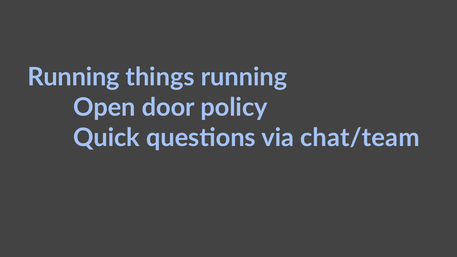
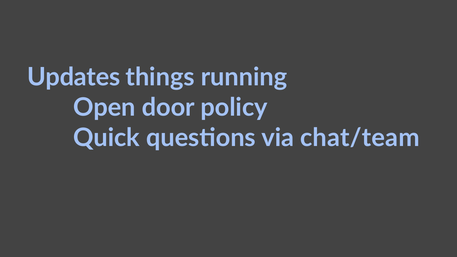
Running at (74, 77): Running -> Updates
